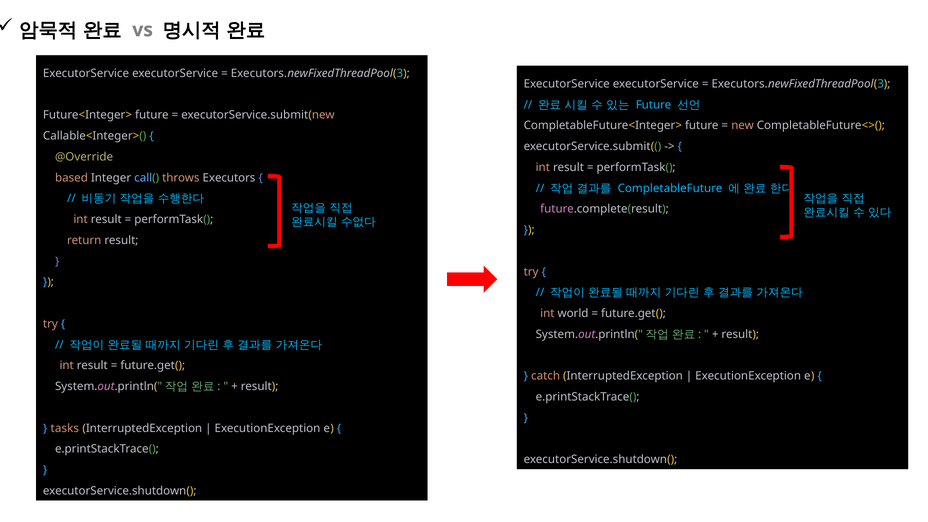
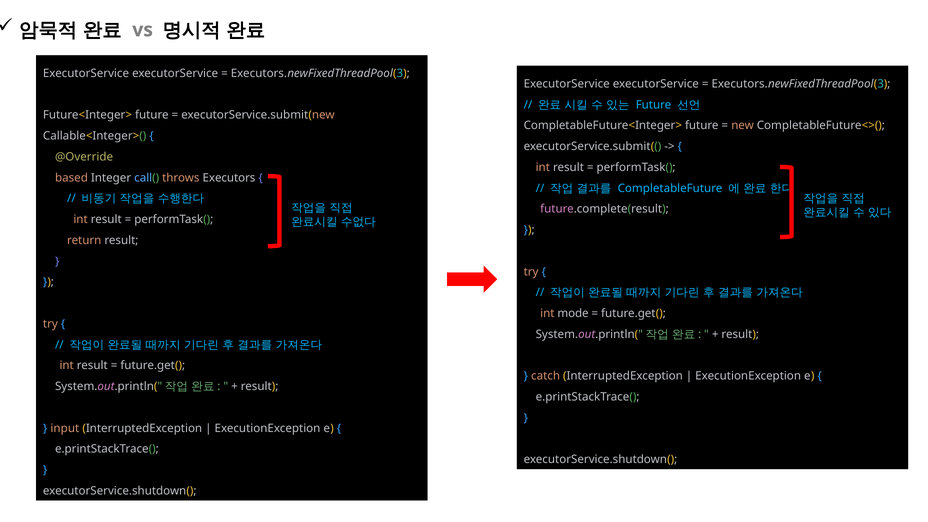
world: world -> mode
tasks: tasks -> input
